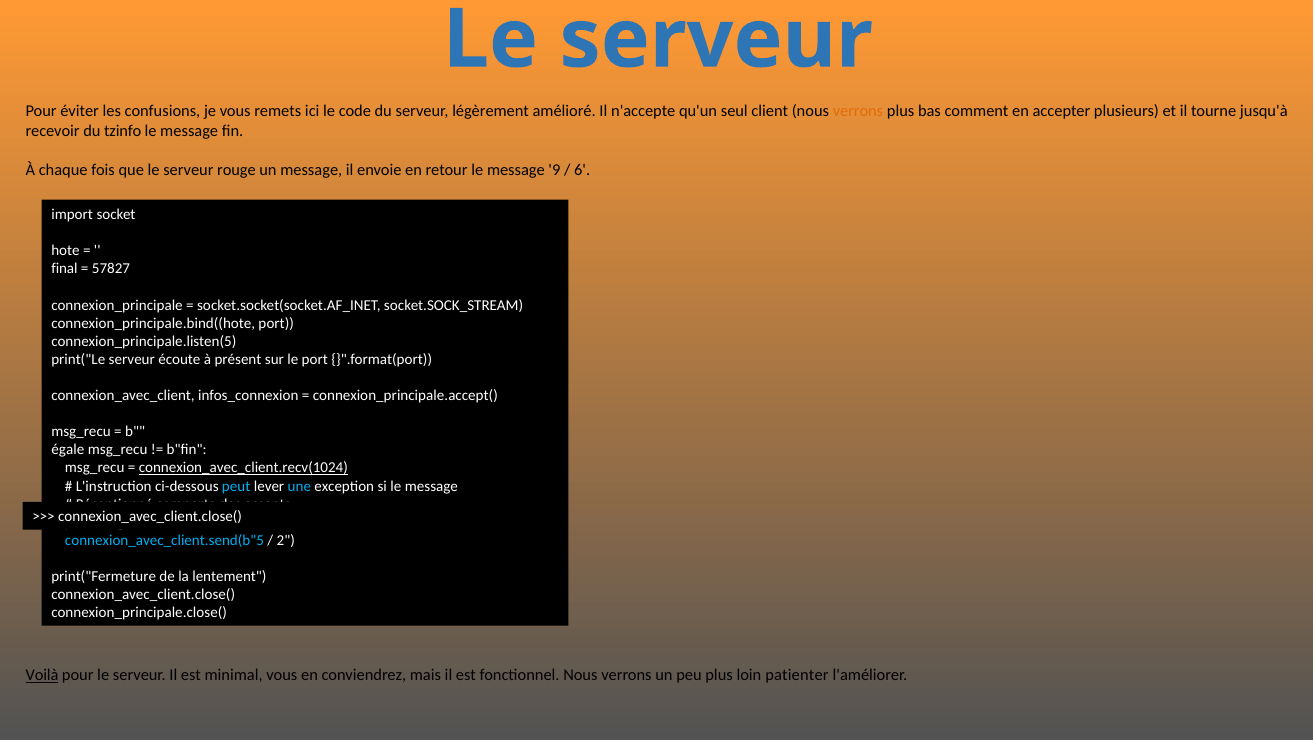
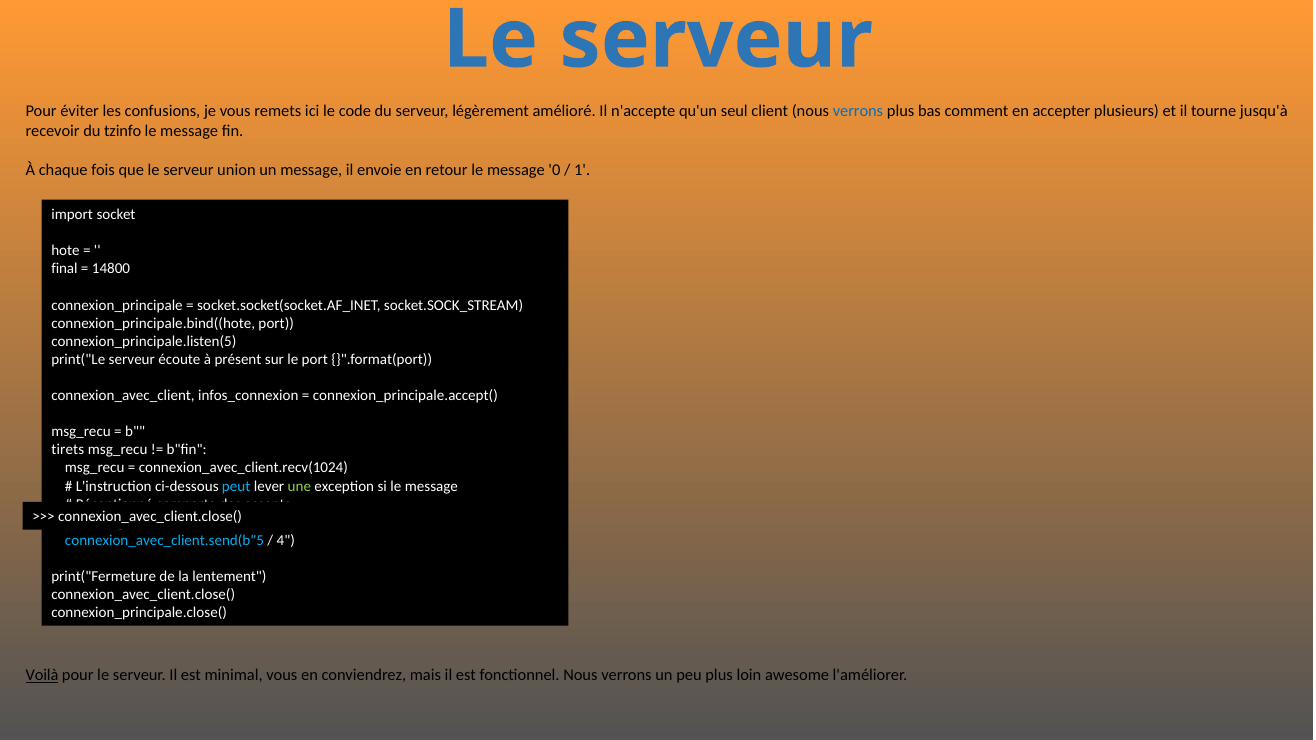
verrons at (858, 111) colour: orange -> blue
rouge: rouge -> union
9: 9 -> 0
6: 6 -> 1
57827: 57827 -> 14800
égale: égale -> tirets
connexion_avec_client.recv(1024 underline: present -> none
une colour: light blue -> light green
2: 2 -> 4
patienter: patienter -> awesome
